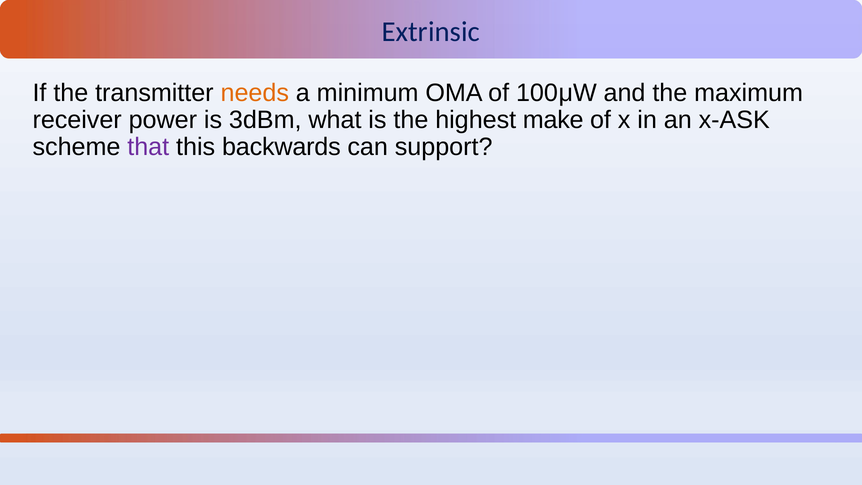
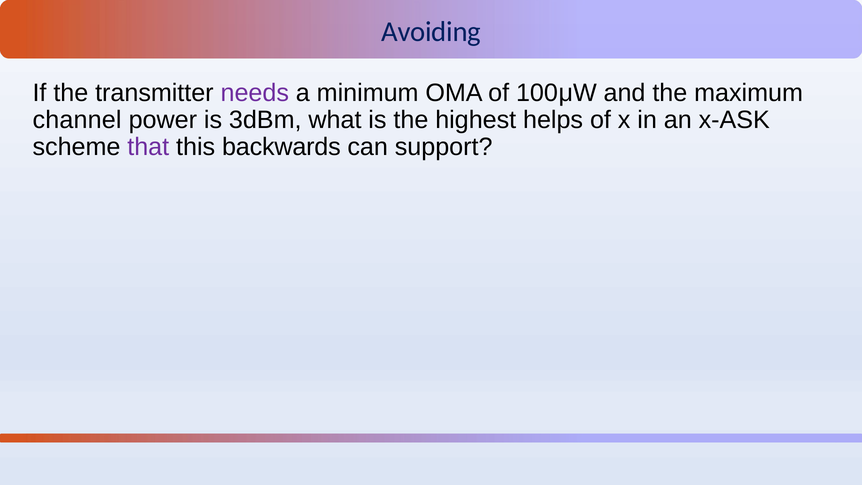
Extrinsic: Extrinsic -> Avoiding
needs colour: orange -> purple
receiver: receiver -> channel
make: make -> helps
